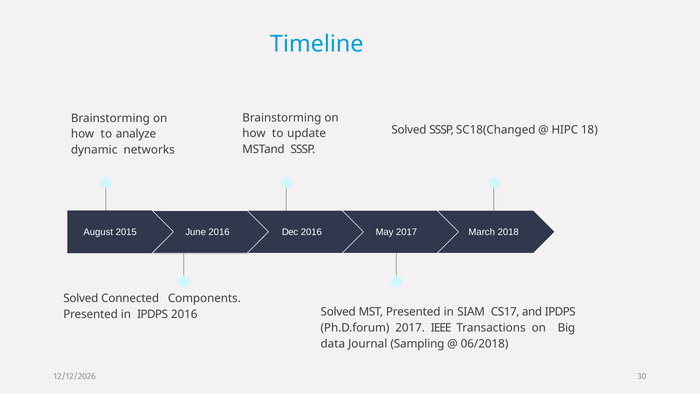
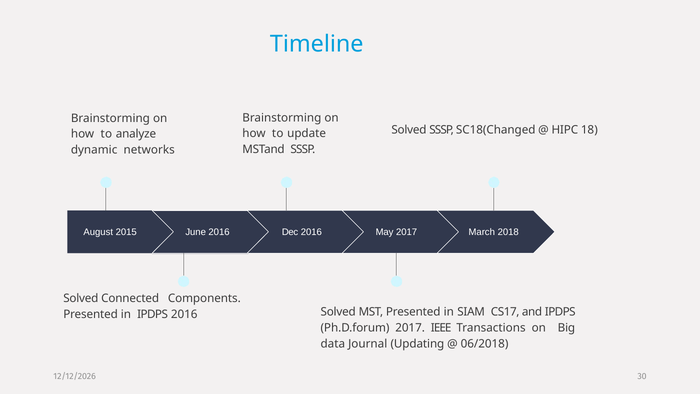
Sampling: Sampling -> Updating
